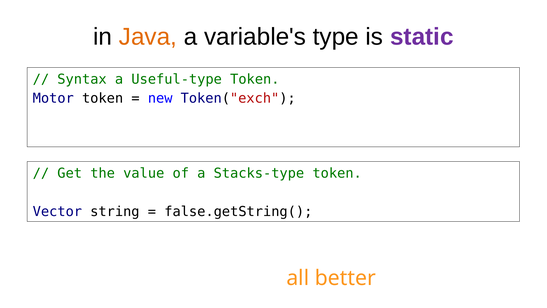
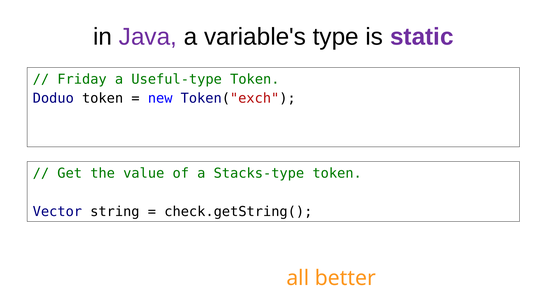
Java colour: orange -> purple
Syntax: Syntax -> Friday
Motor: Motor -> Doduo
false.getString(: false.getString( -> check.getString(
